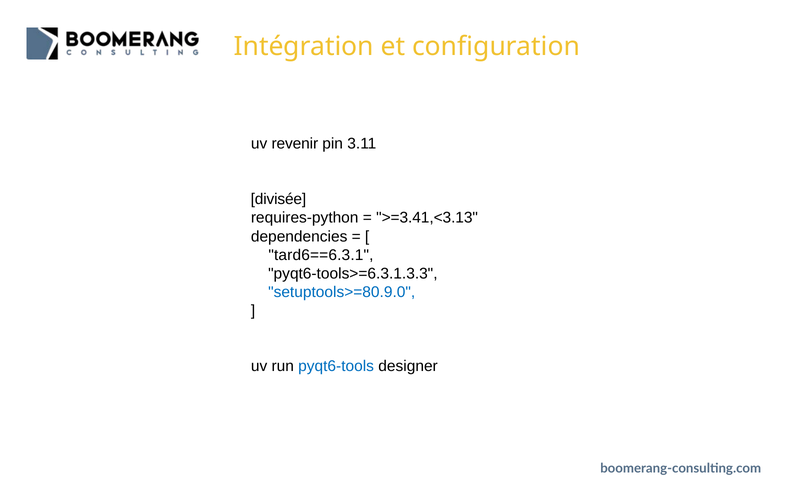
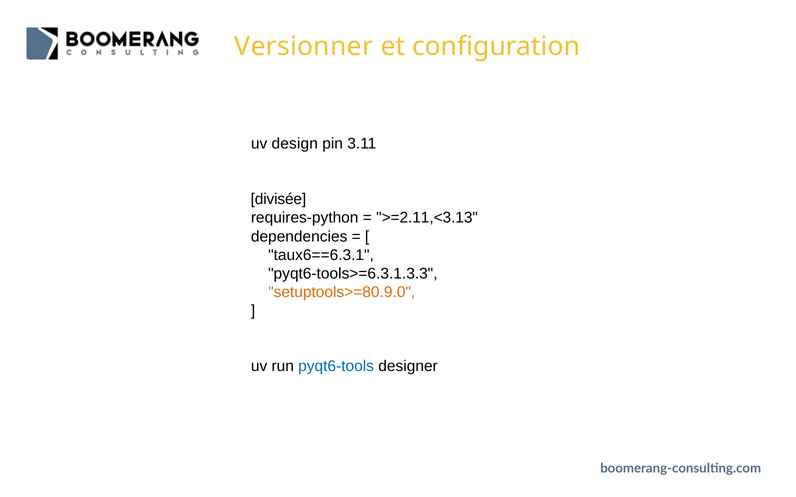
Intégration: Intégration -> Versionner
revenir: revenir -> design
>=3.41,<3.13: >=3.41,<3.13 -> >=2.11,<3.13
tard6==6.3.1: tard6==6.3.1 -> taux6==6.3.1
setuptools>=80.9.0 colour: blue -> orange
